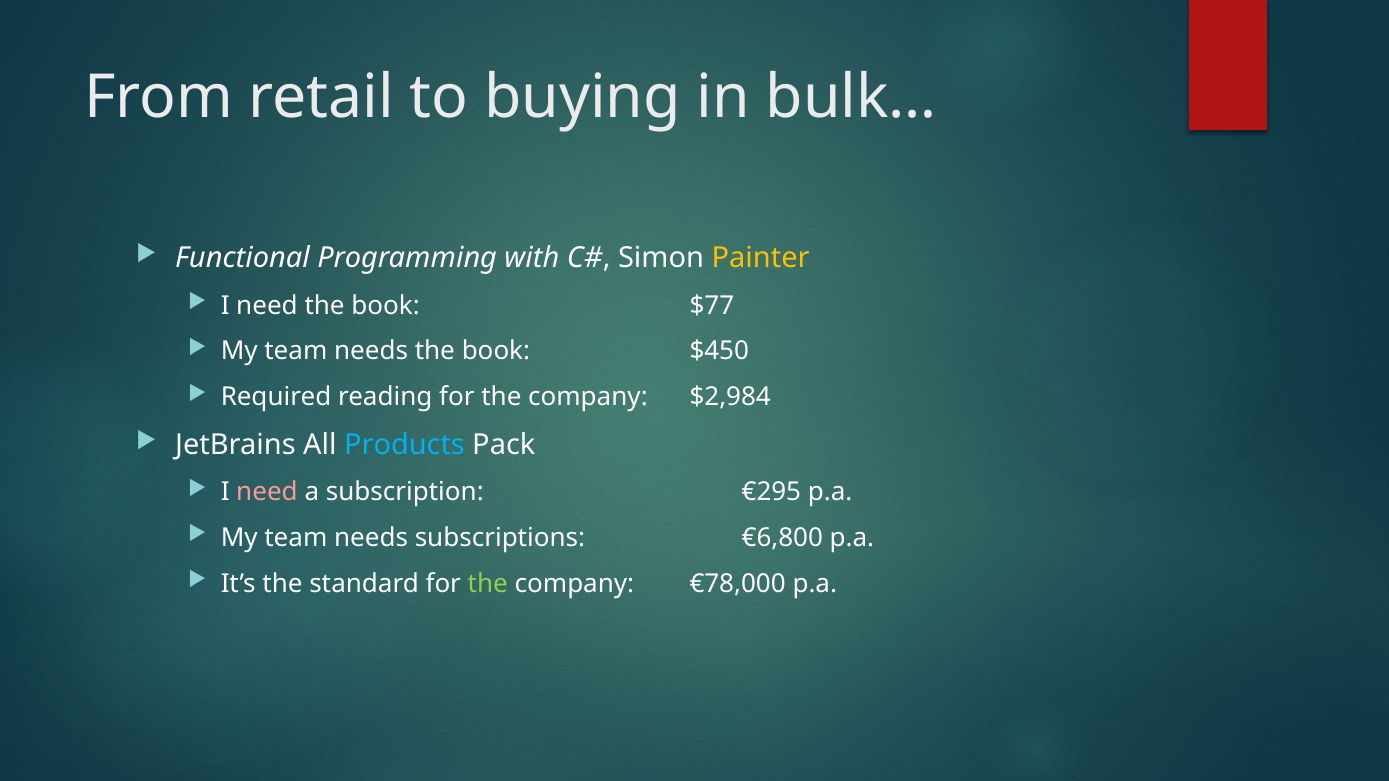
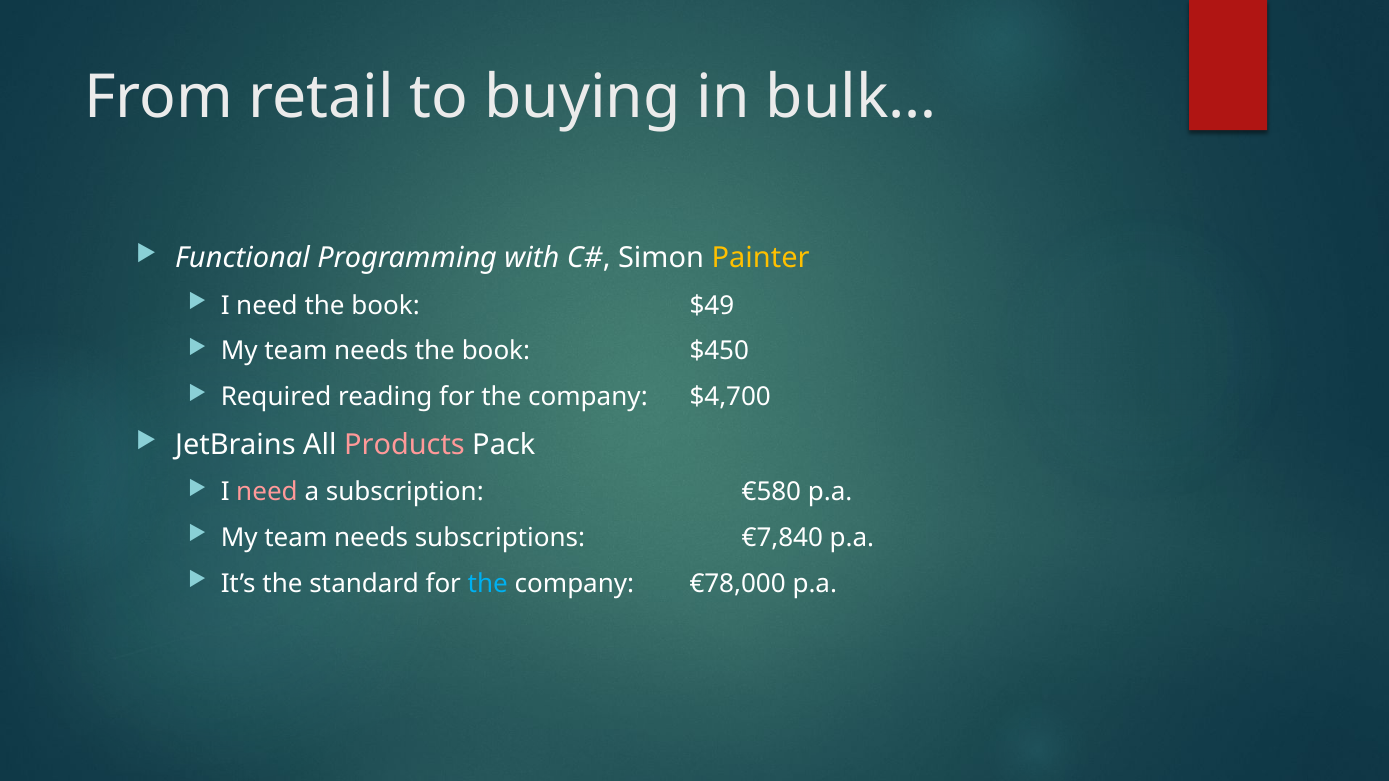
$77: $77 -> $49
$2,984: $2,984 -> $4,700
Products colour: light blue -> pink
€295: €295 -> €580
€6,800: €6,800 -> €7,840
the at (488, 584) colour: light green -> light blue
